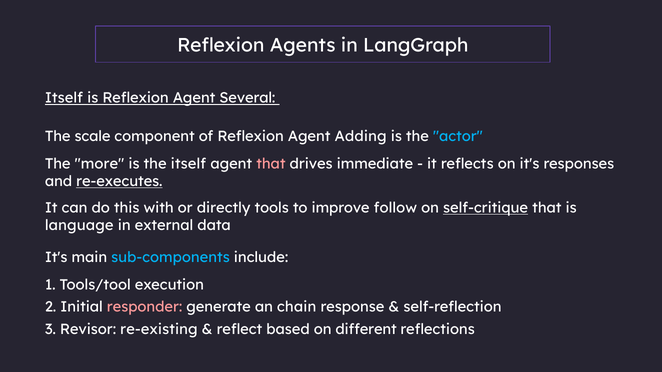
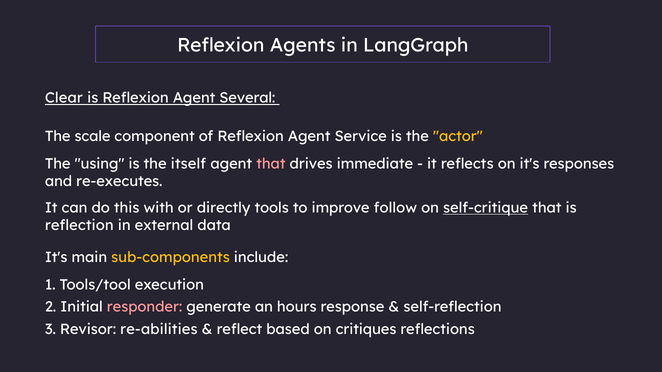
Itself at (64, 98): Itself -> Clear
Adding: Adding -> Service
actor colour: light blue -> yellow
more: more -> using
re-executes underline: present -> none
language: language -> reflection
sub-components colour: light blue -> yellow
chain: chain -> hours
re-existing: re-existing -> re-abilities
different: different -> critiques
